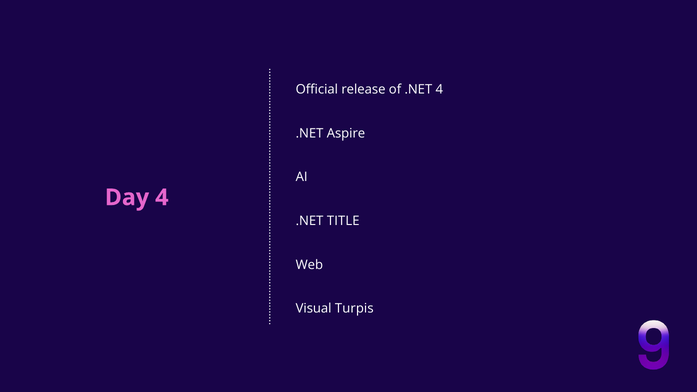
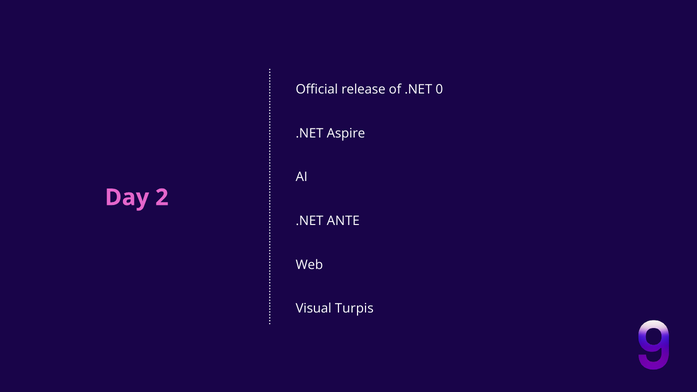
.NET 4: 4 -> 0
Day 4: 4 -> 2
TITLE: TITLE -> ANTE
